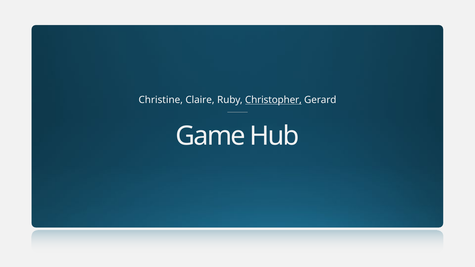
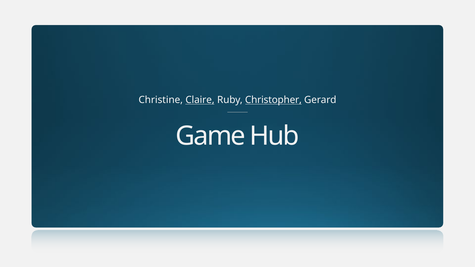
Claire underline: none -> present
